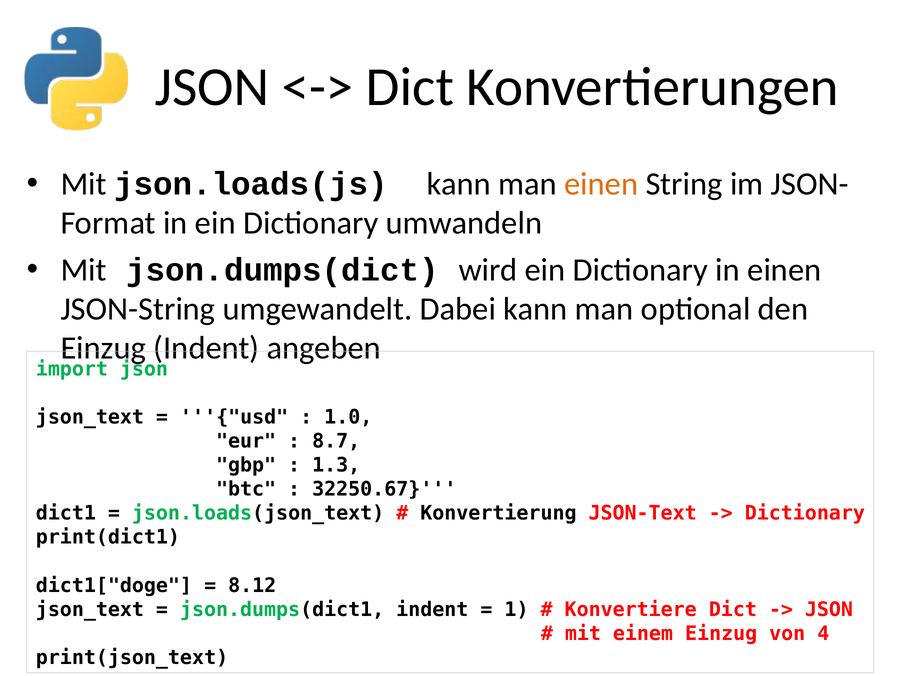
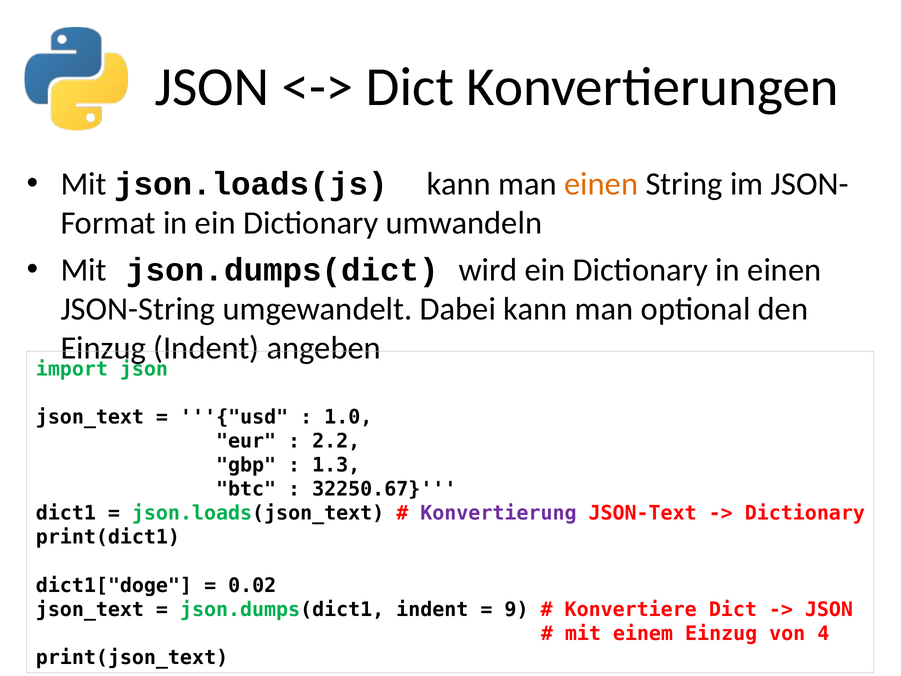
8.7: 8.7 -> 2.2
Konvertierung colour: black -> purple
8.12: 8.12 -> 0.02
1: 1 -> 9
